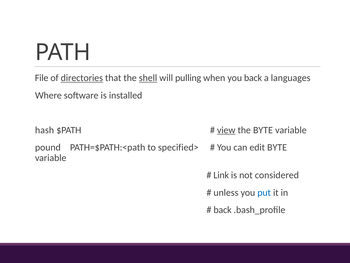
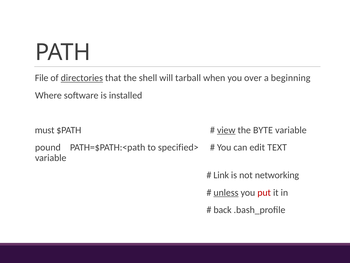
shell underline: present -> none
pulling: pulling -> tarball
you back: back -> over
languages: languages -> beginning
hash: hash -> must
edit BYTE: BYTE -> TEXT
considered: considered -> networking
unless underline: none -> present
put colour: blue -> red
